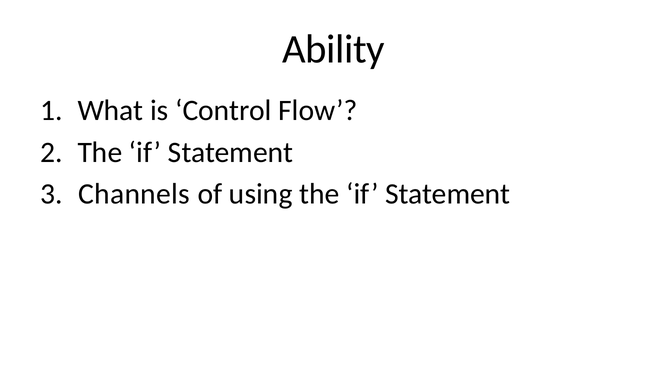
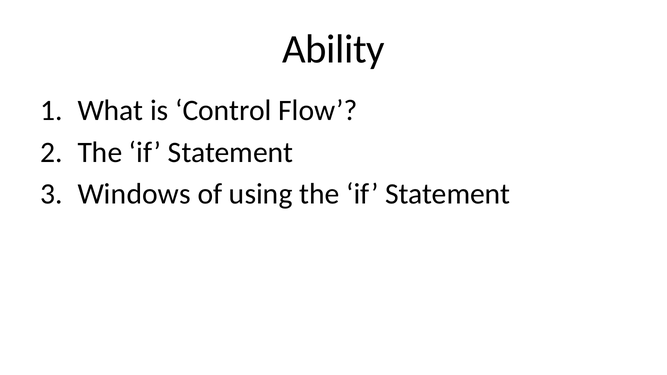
Channels: Channels -> Windows
